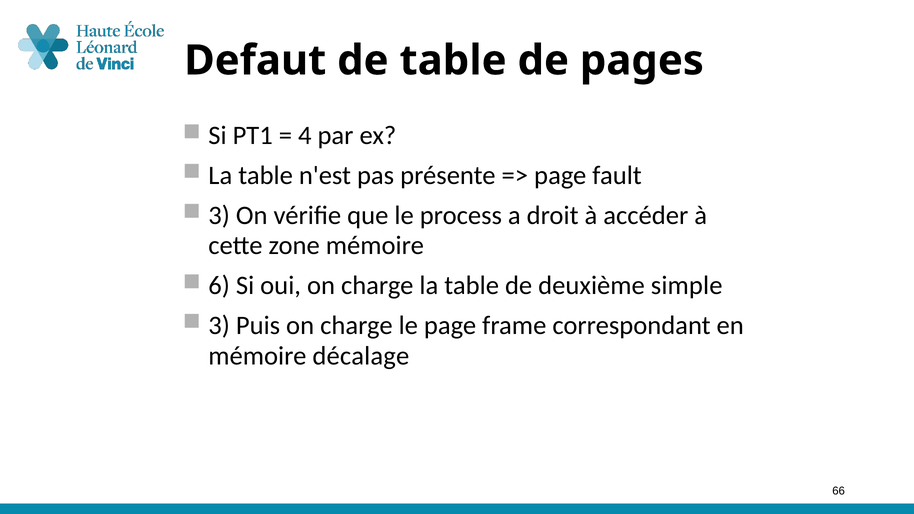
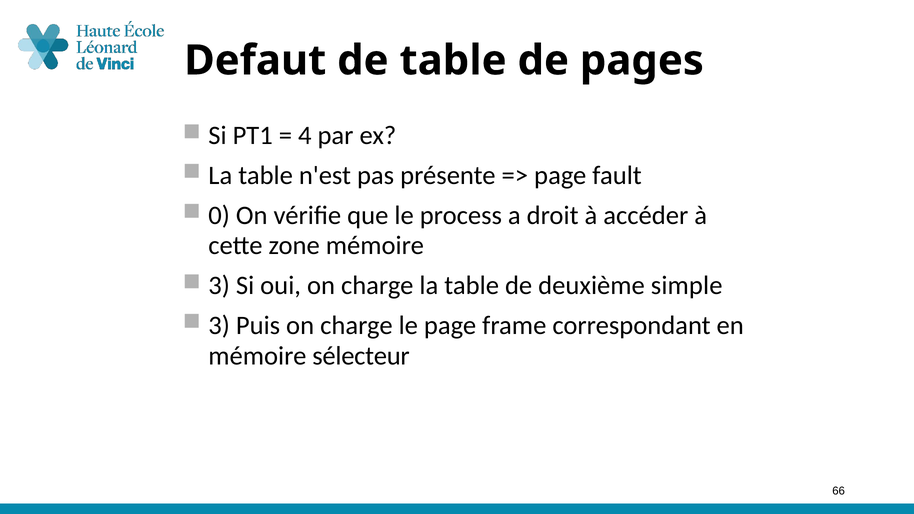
3 at (219, 215): 3 -> 0
6 at (219, 286): 6 -> 3
décalage: décalage -> sélecteur
